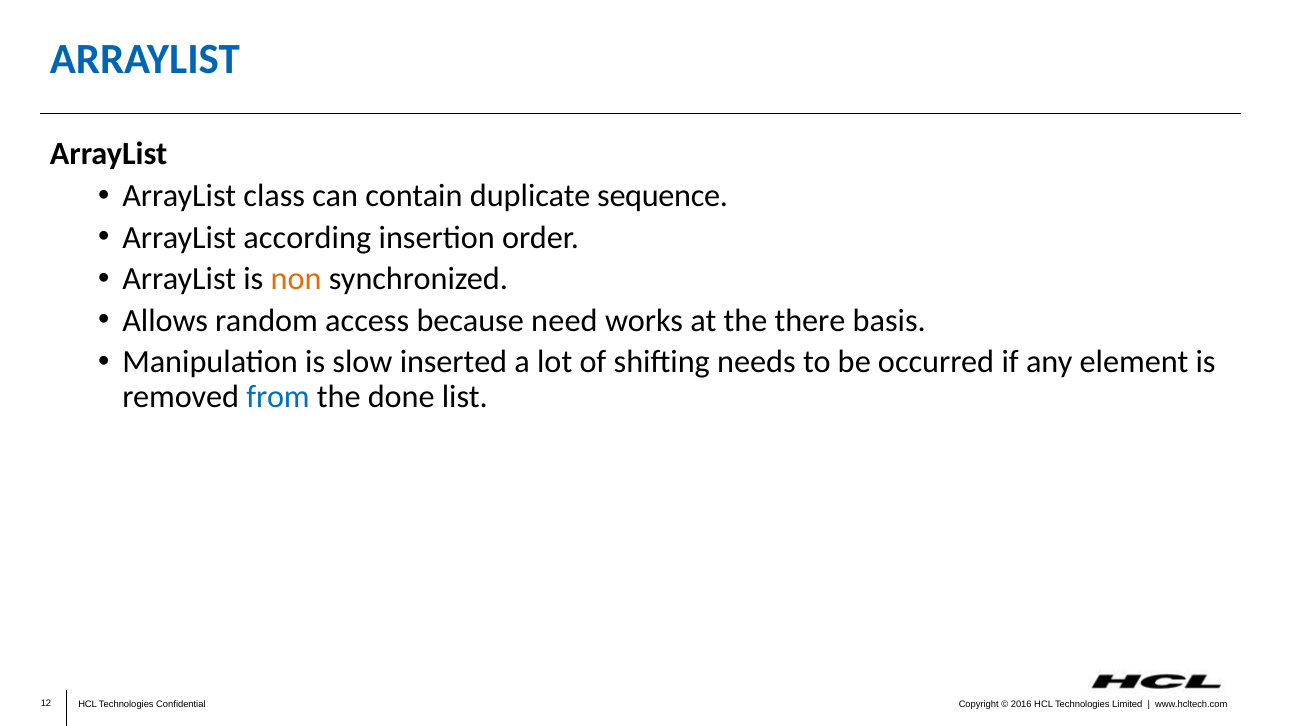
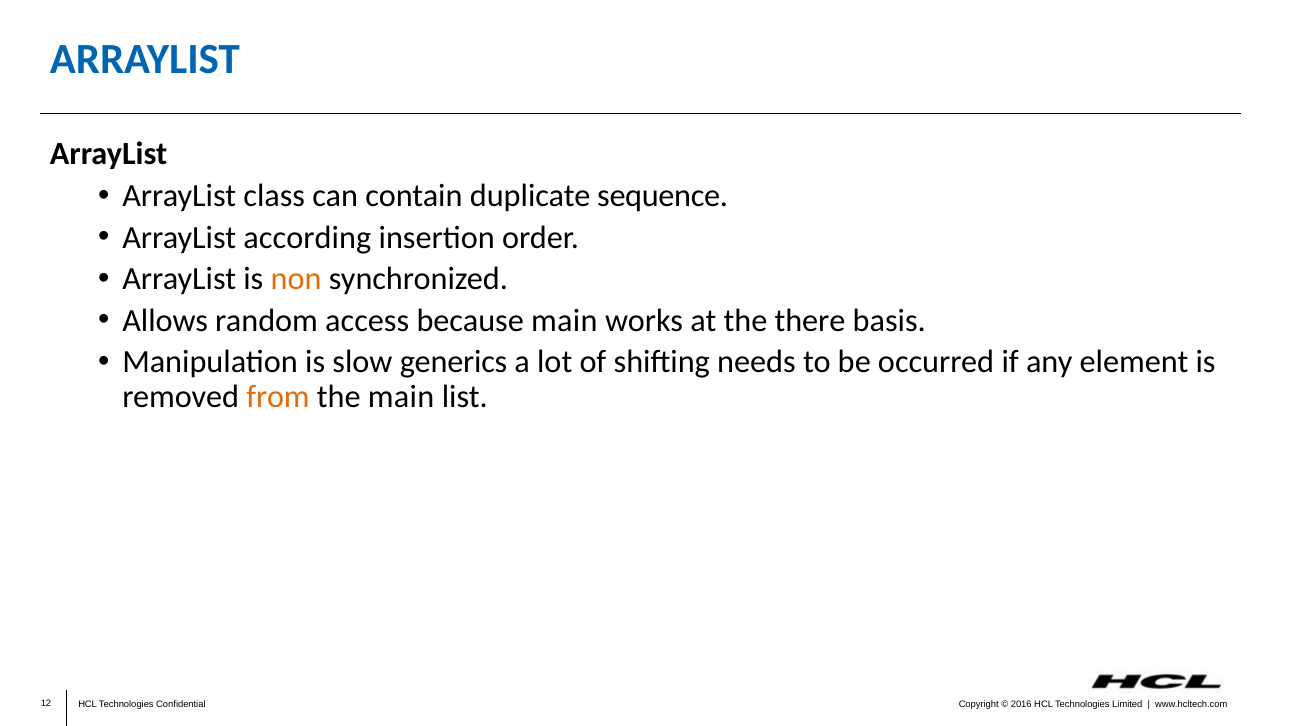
because need: need -> main
inserted: inserted -> generics
from colour: blue -> orange
the done: done -> main
